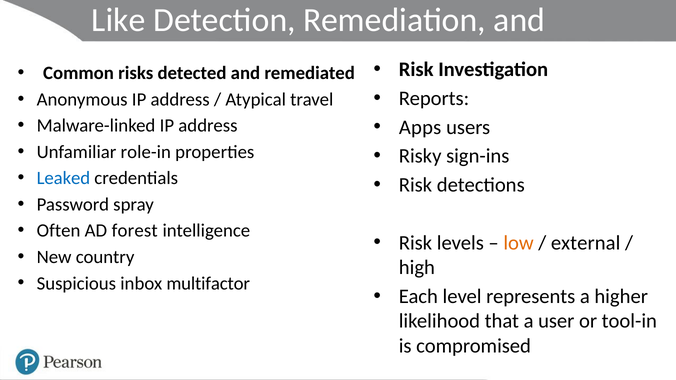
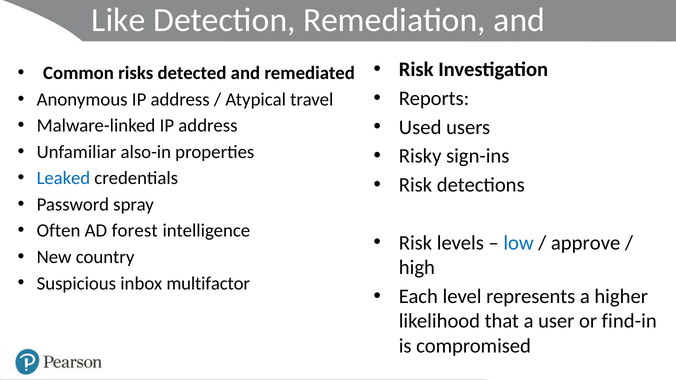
Apps: Apps -> Used
role-in: role-in -> also-in
low colour: orange -> blue
external: external -> approve
tool-in: tool-in -> find-in
